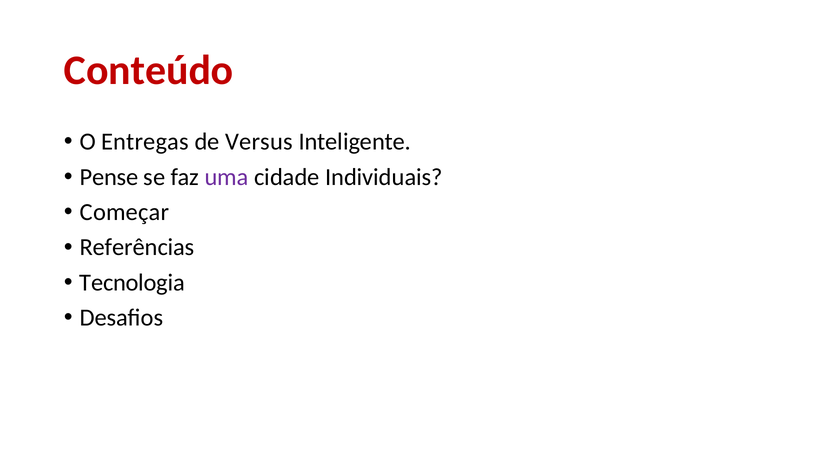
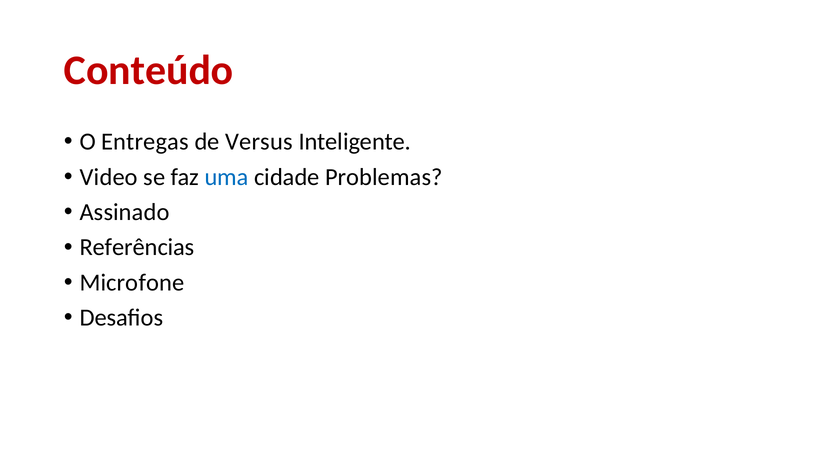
Pense: Pense -> Video
uma colour: purple -> blue
Individuais: Individuais -> Problemas
Começar: Começar -> Assinado
Tecnologia: Tecnologia -> Microfone
